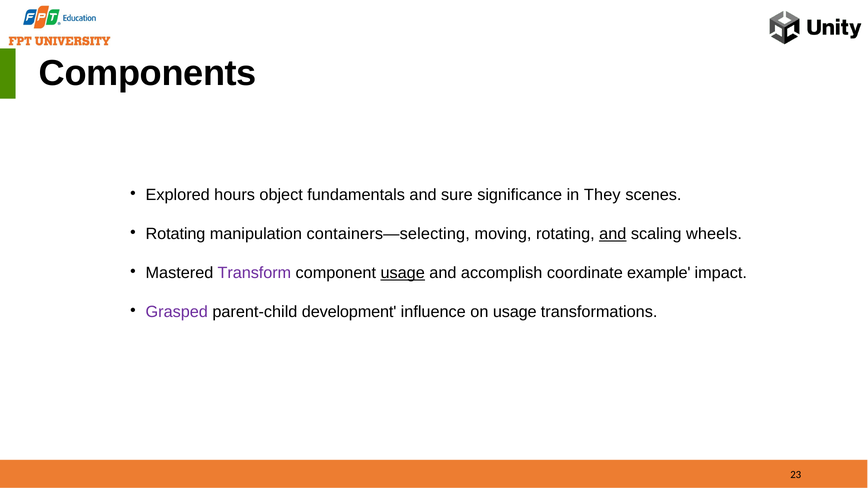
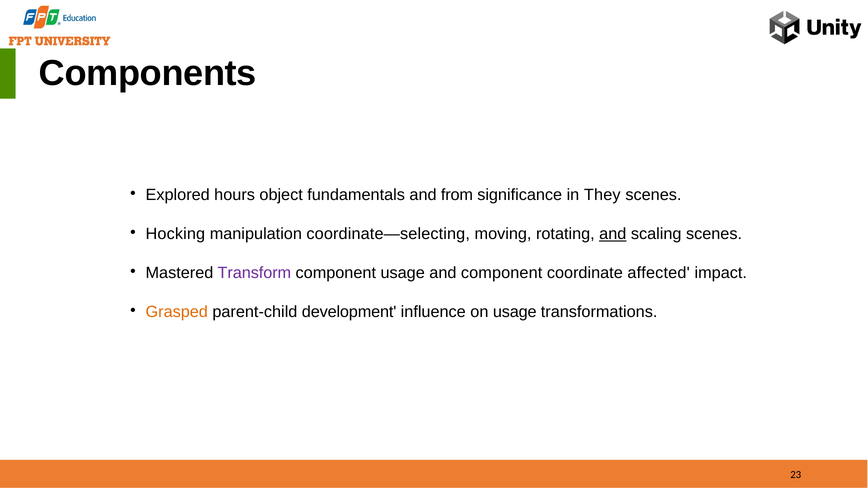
sure: sure -> from
Rotating at (175, 234): Rotating -> Hocking
containers—selecting: containers—selecting -> coordinate—selecting
scaling wheels: wheels -> scenes
usage at (403, 273) underline: present -> none
and accomplish: accomplish -> component
example: example -> affected
Grasped colour: purple -> orange
